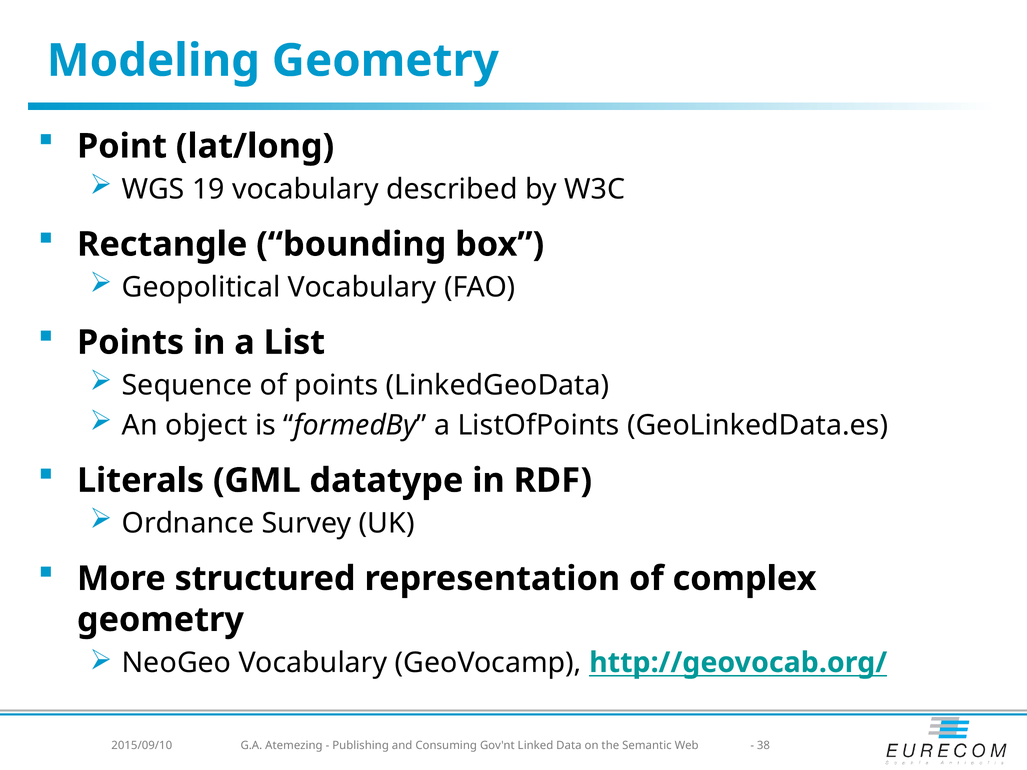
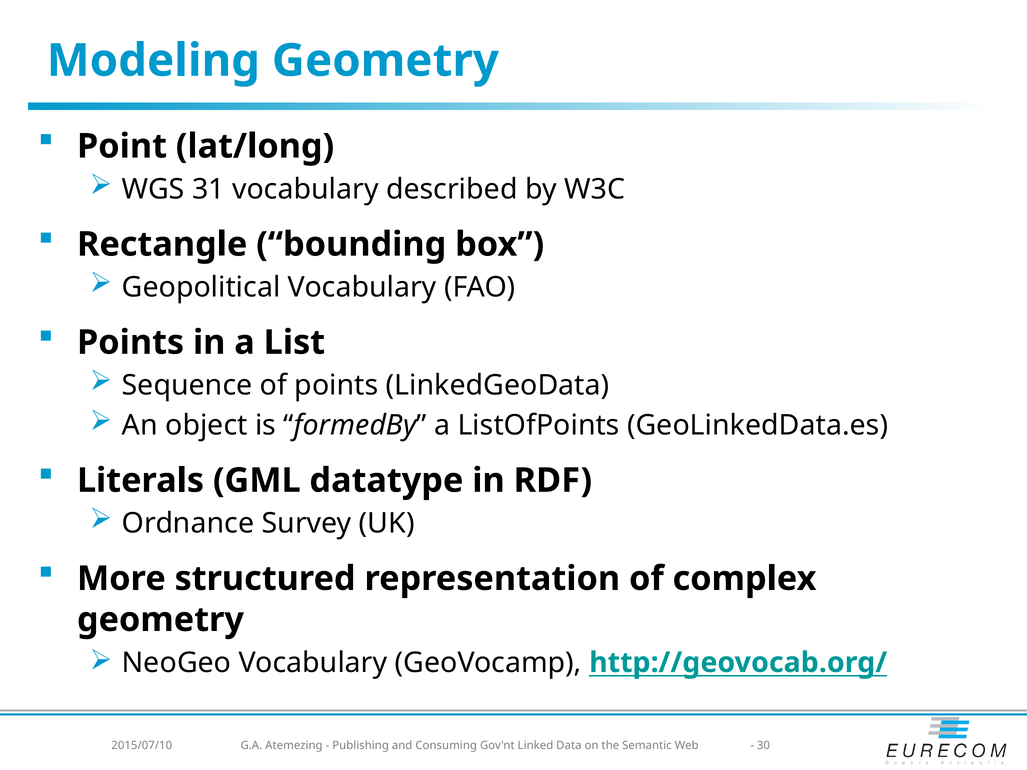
19: 19 -> 31
2015/09/10: 2015/09/10 -> 2015/07/10
38: 38 -> 30
